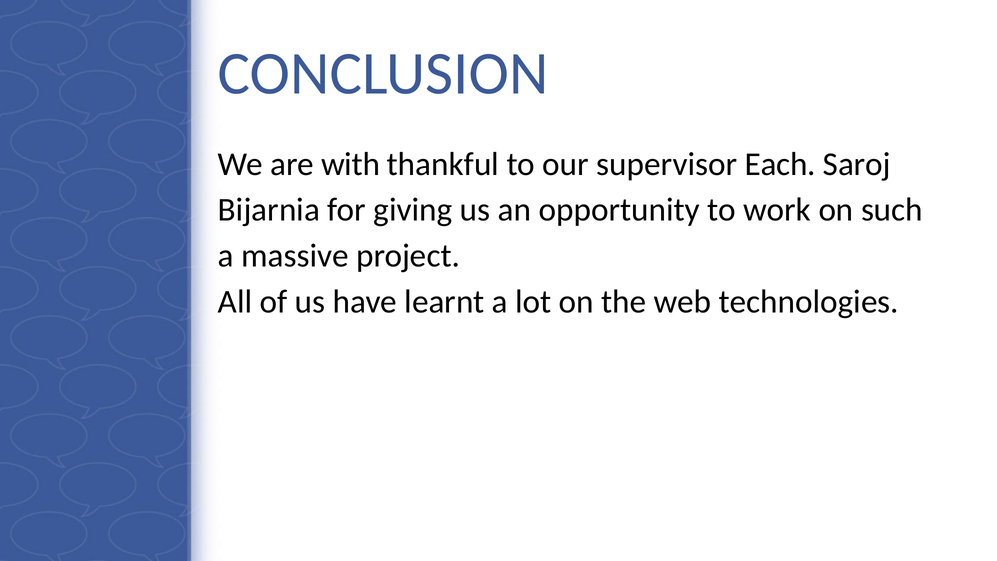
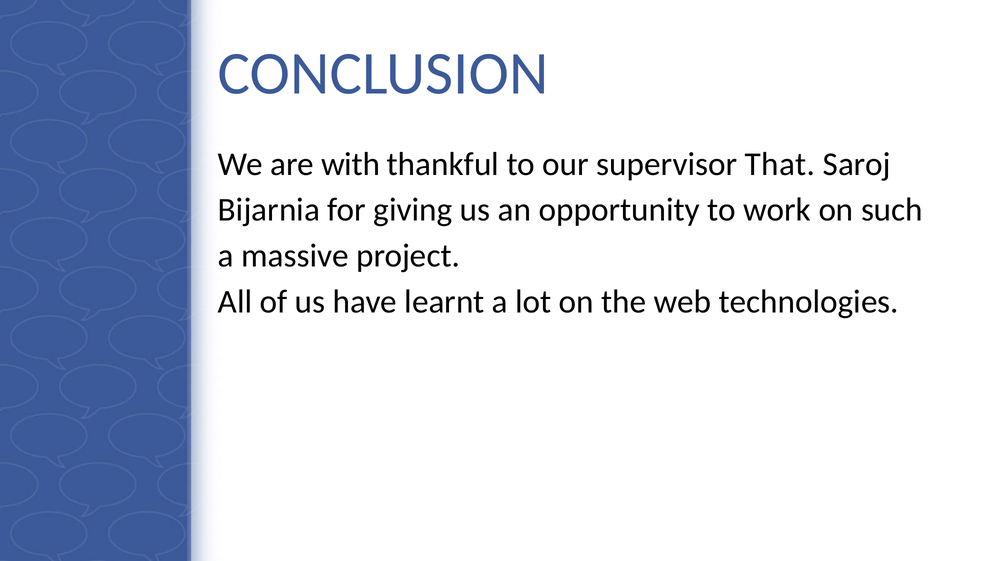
Each: Each -> That
